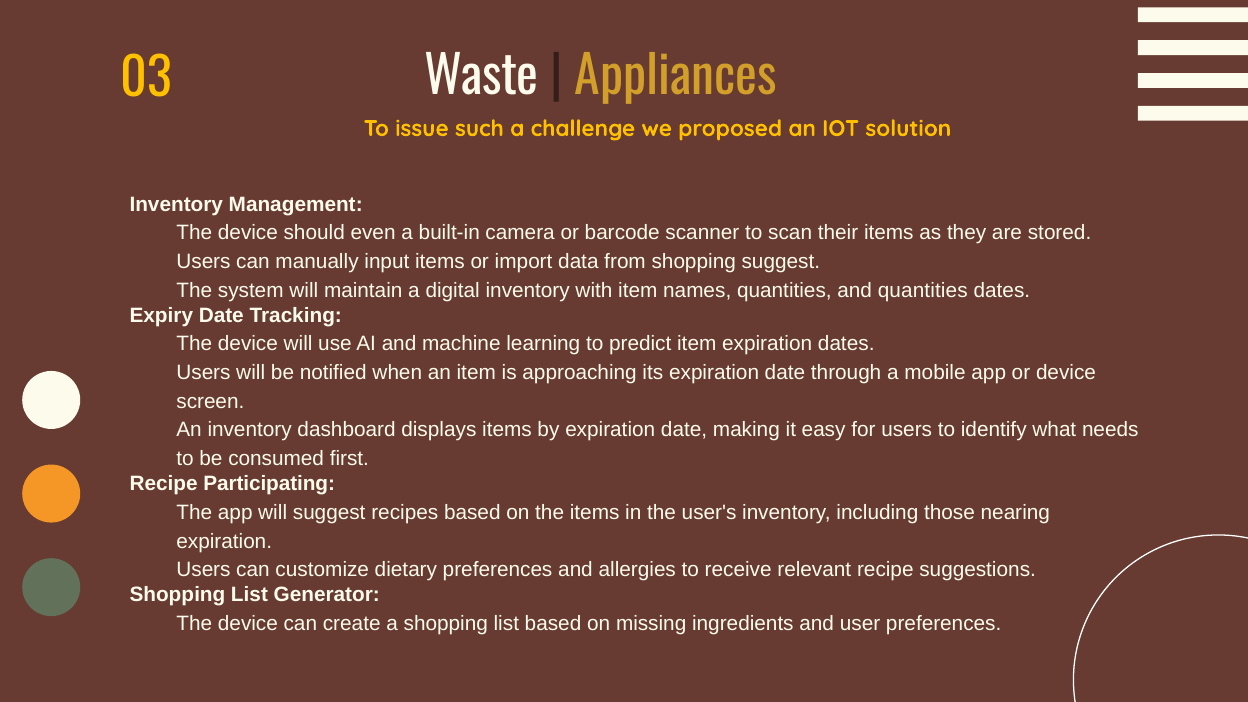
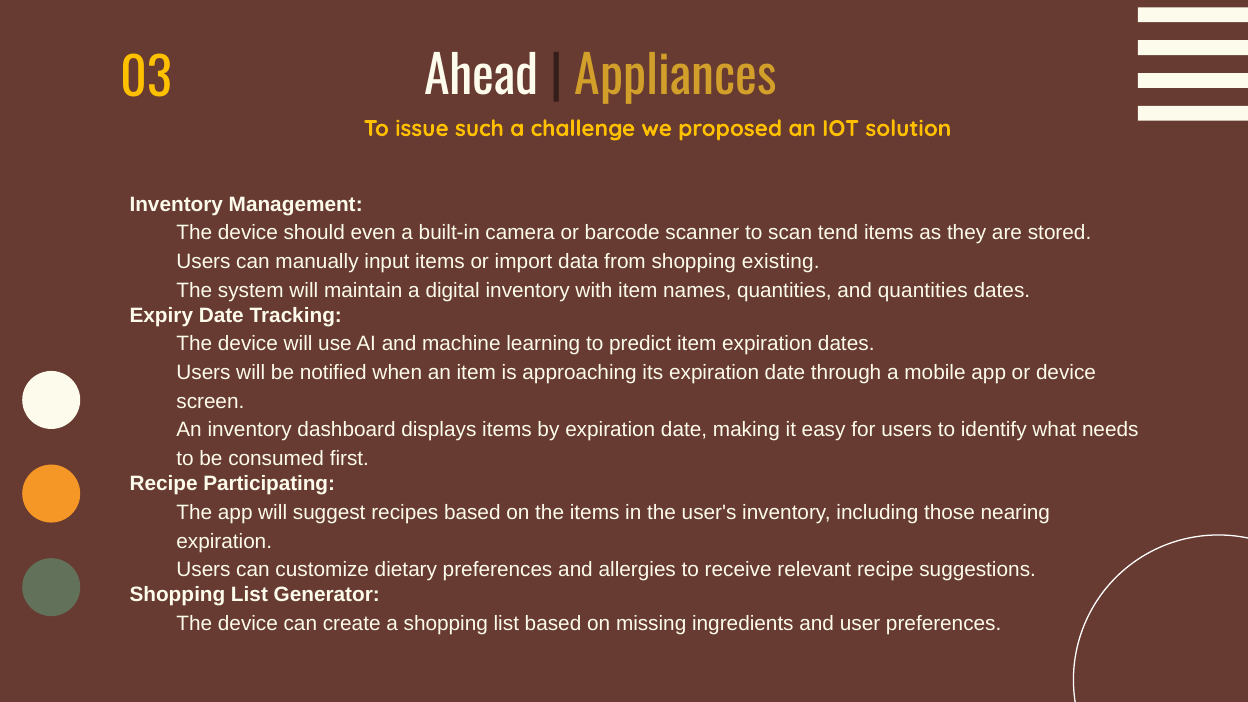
Waste: Waste -> Ahead
their: their -> tend
shopping suggest: suggest -> existing
